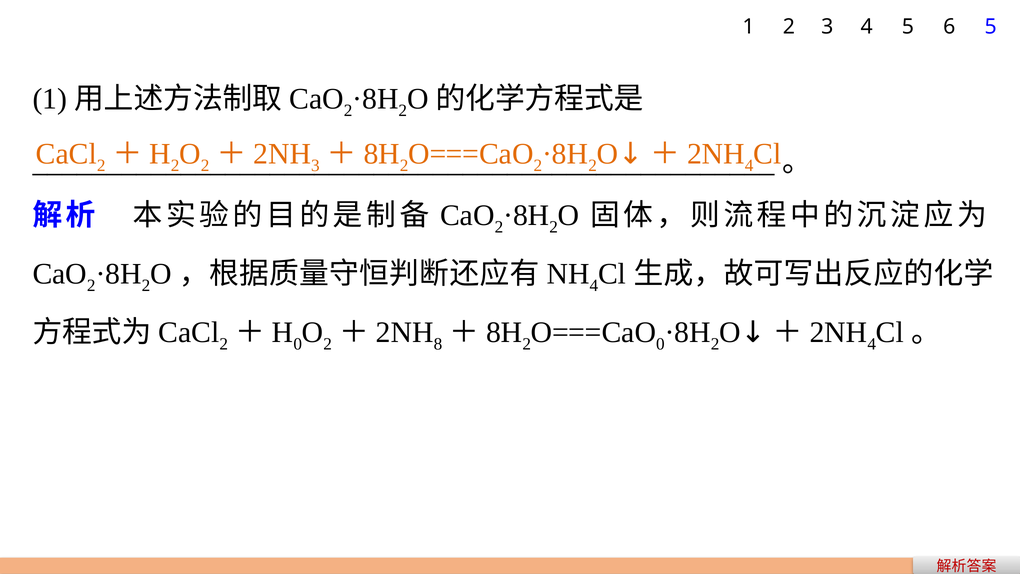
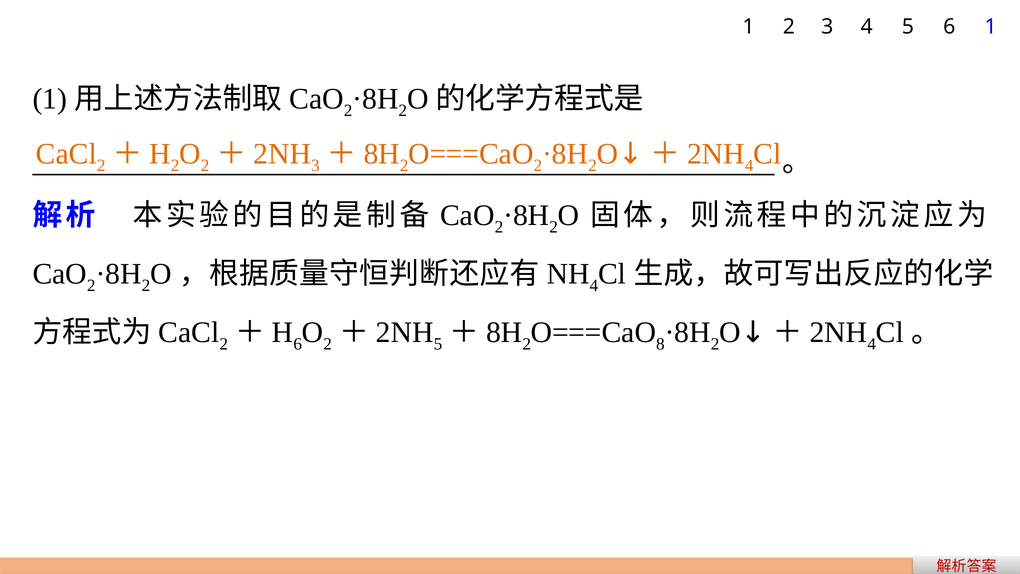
6 5: 5 -> 1
0 at (298, 344): 0 -> 6
8 at (438, 344): 8 -> 5
0 at (660, 344): 0 -> 8
